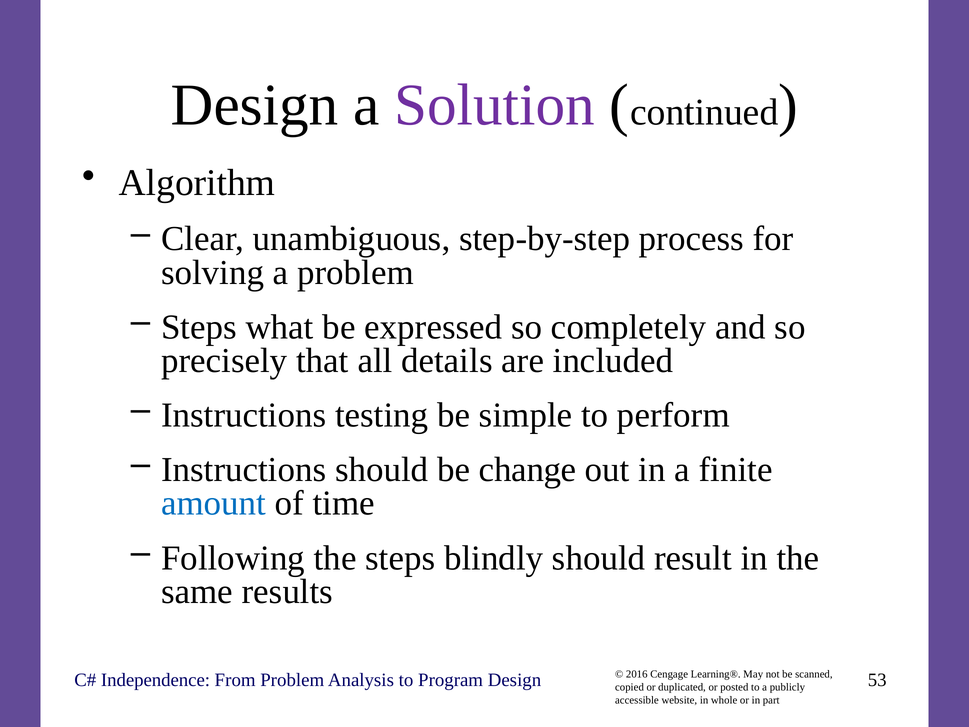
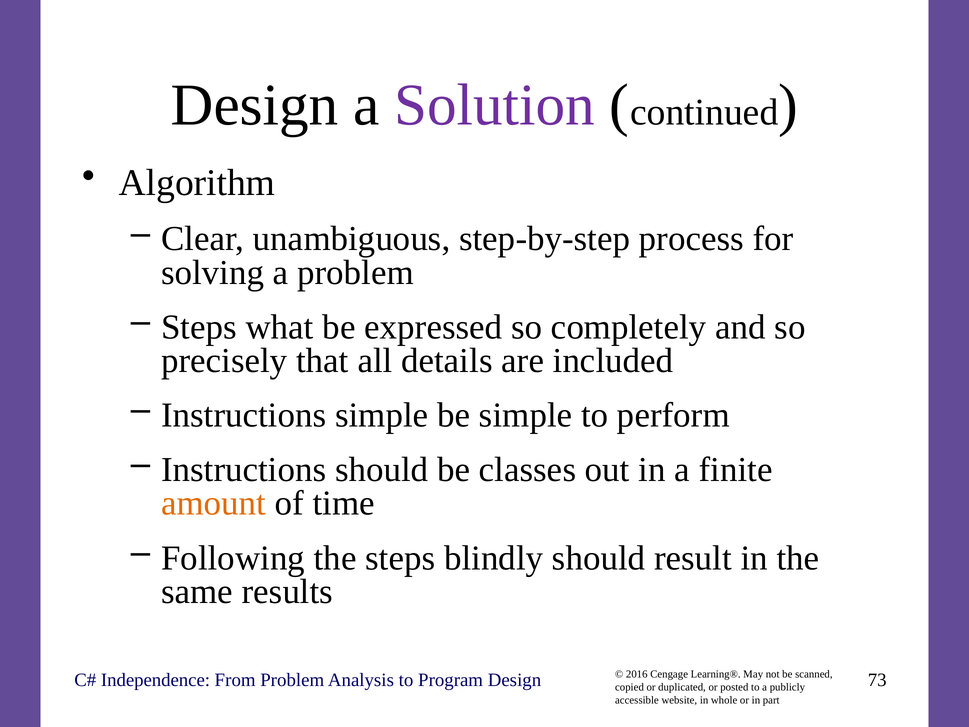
Instructions testing: testing -> simple
change: change -> classes
amount colour: blue -> orange
53: 53 -> 73
